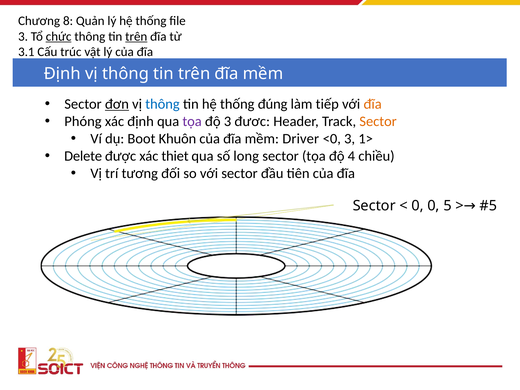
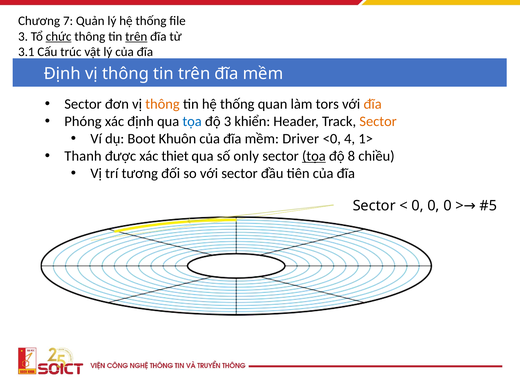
8: 8 -> 7
đơn underline: present -> none
thông at (162, 104) colour: blue -> orange
đúng: đúng -> quan
tiếp: tiếp -> tors
tọa at (192, 121) colour: purple -> blue
đươc: đươc -> khiển
<0 3: 3 -> 4
Delete: Delete -> Thanh
long: long -> only
tọa at (314, 156) underline: none -> present
4: 4 -> 8
5 at (447, 206): 5 -> 0
